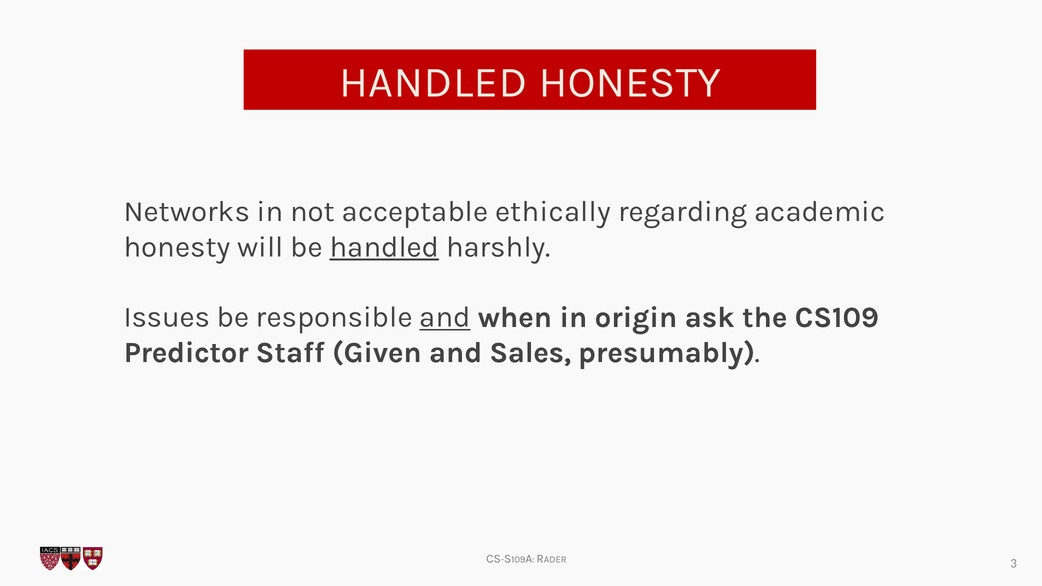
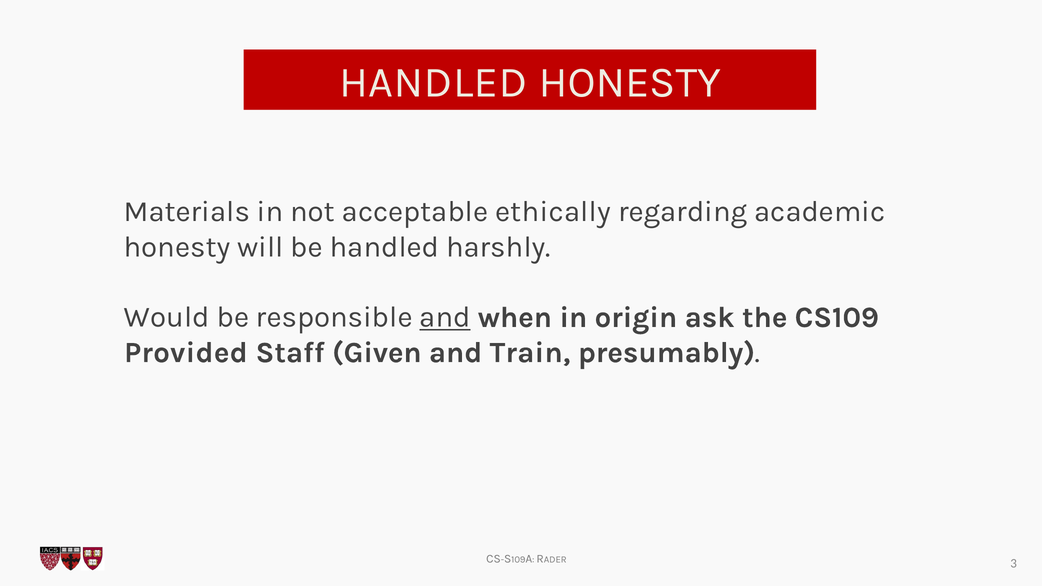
Networks: Networks -> Materials
handled at (384, 247) underline: present -> none
Issues: Issues -> Would
Predictor: Predictor -> Provided
Sales: Sales -> Train
